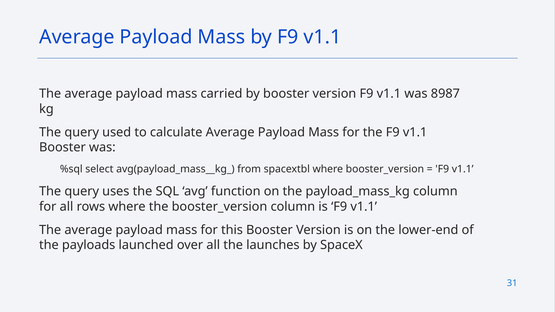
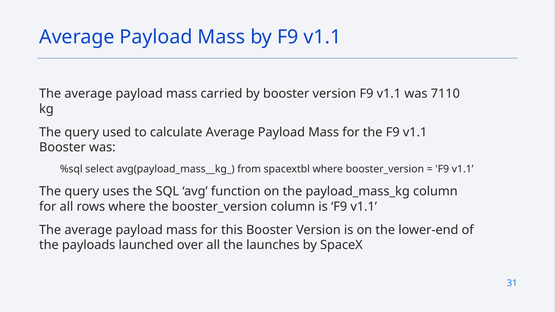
8987: 8987 -> 7110
